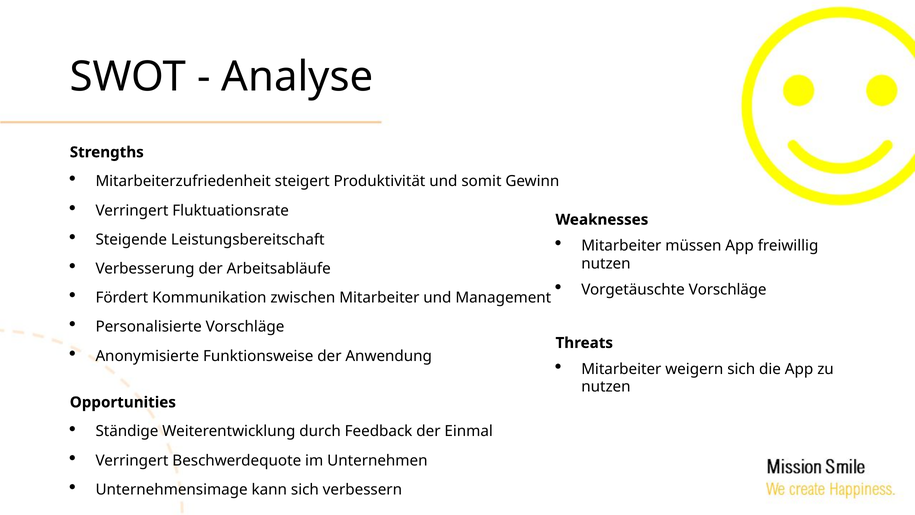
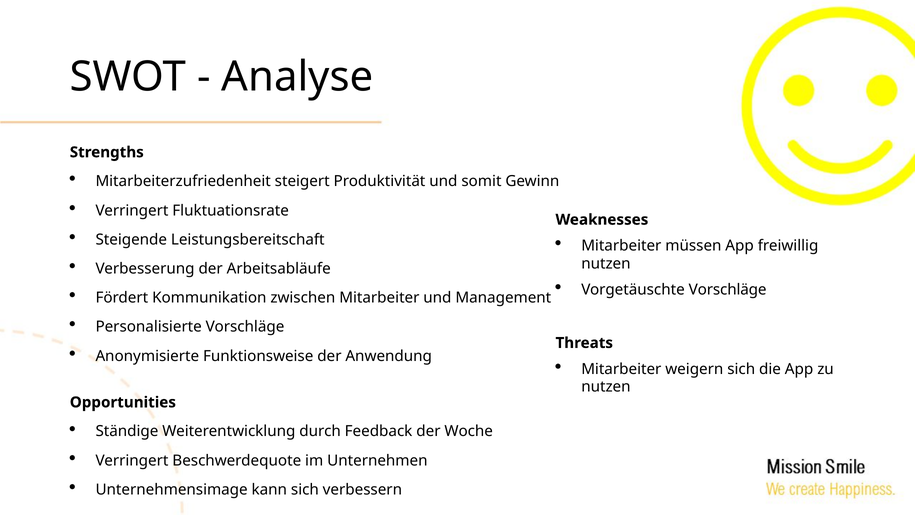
Einmal: Einmal -> Woche
